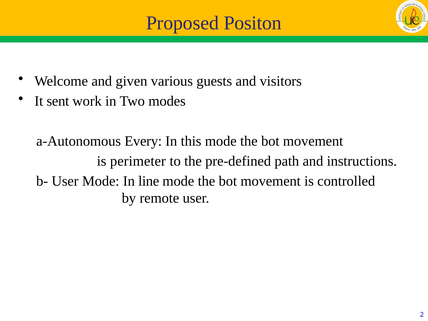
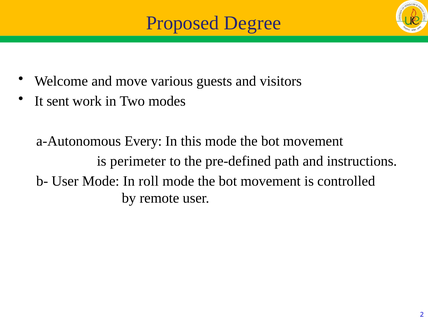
Positon: Positon -> Degree
given: given -> move
line: line -> roll
